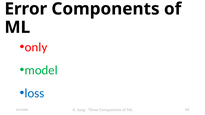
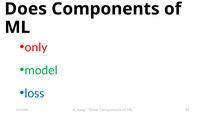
Error: Error -> Does
